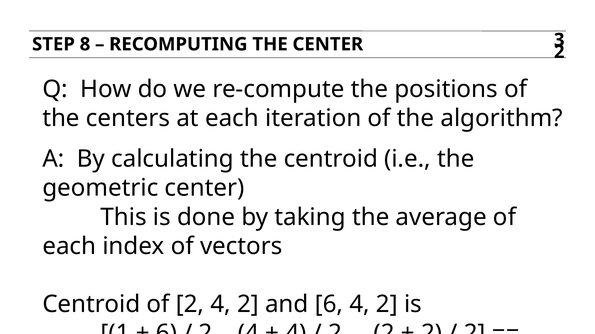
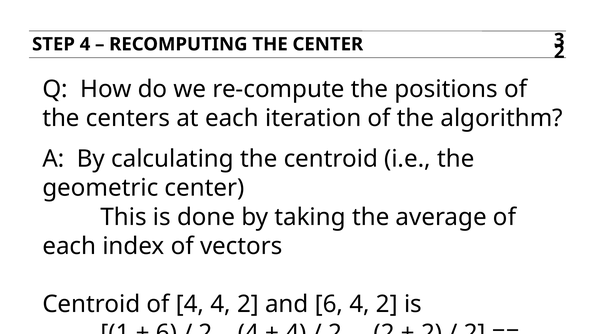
STEP 8: 8 -> 4
of 2: 2 -> 4
